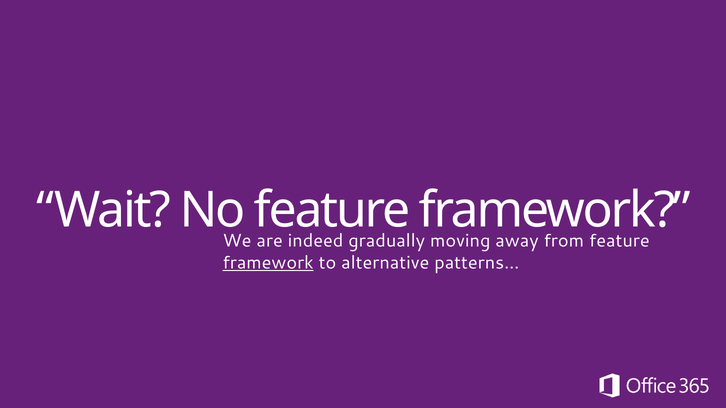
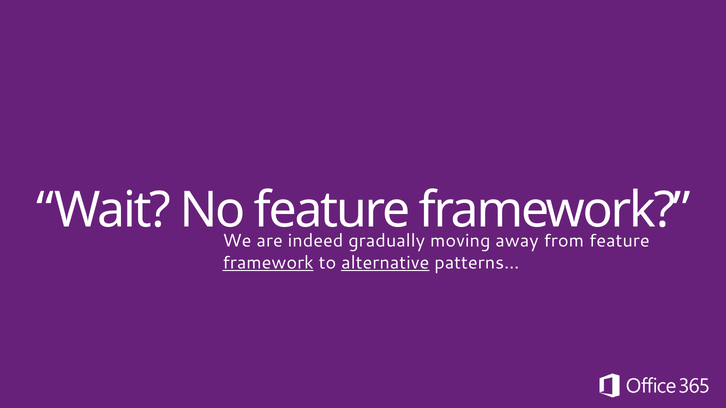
alternative underline: none -> present
